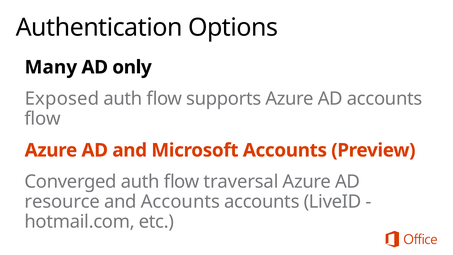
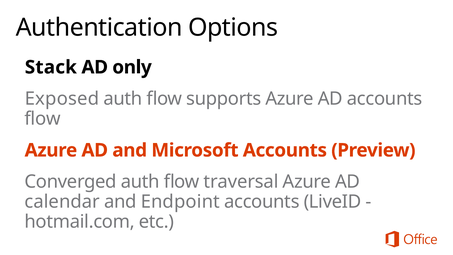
Many: Many -> Stack
resource: resource -> calendar
and Accounts: Accounts -> Endpoint
